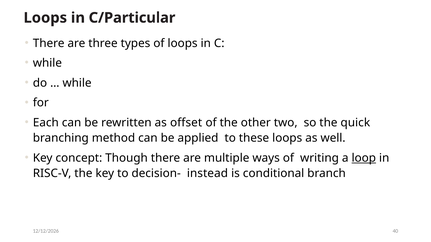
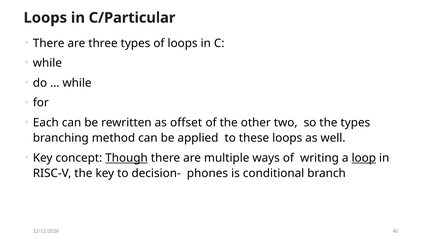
the quick: quick -> types
Though underline: none -> present
instead: instead -> phones
